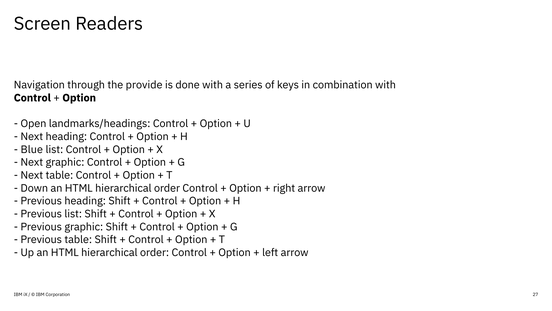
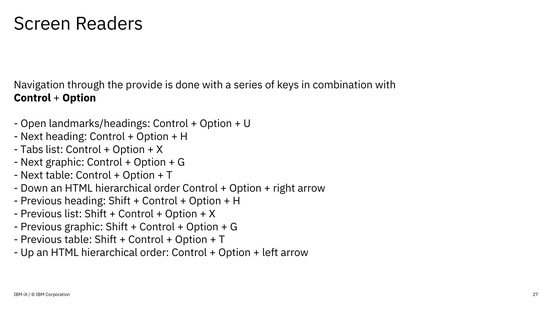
Blue: Blue -> Tabs
